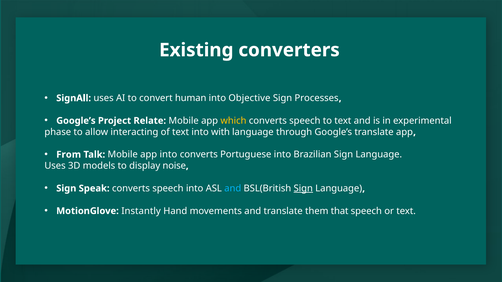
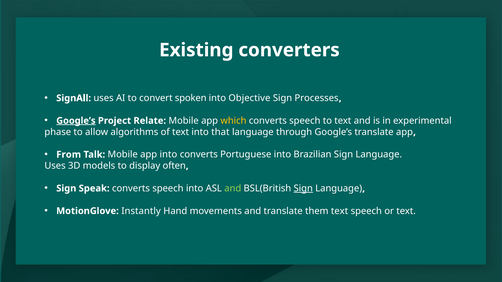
human: human -> spoken
Google’s at (76, 121) underline: none -> present
interacting: interacting -> algorithms
with: with -> that
noise: noise -> often
and at (233, 189) colour: light blue -> light green
them that: that -> text
